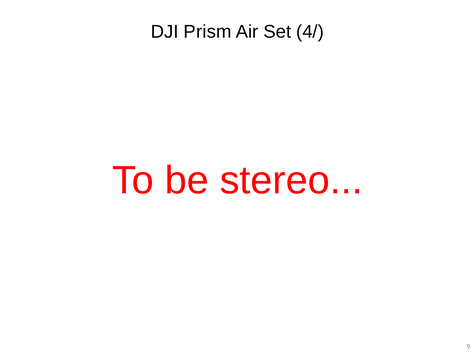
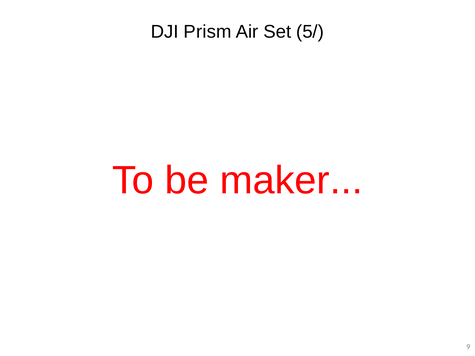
4/: 4/ -> 5/
stereo: stereo -> maker
